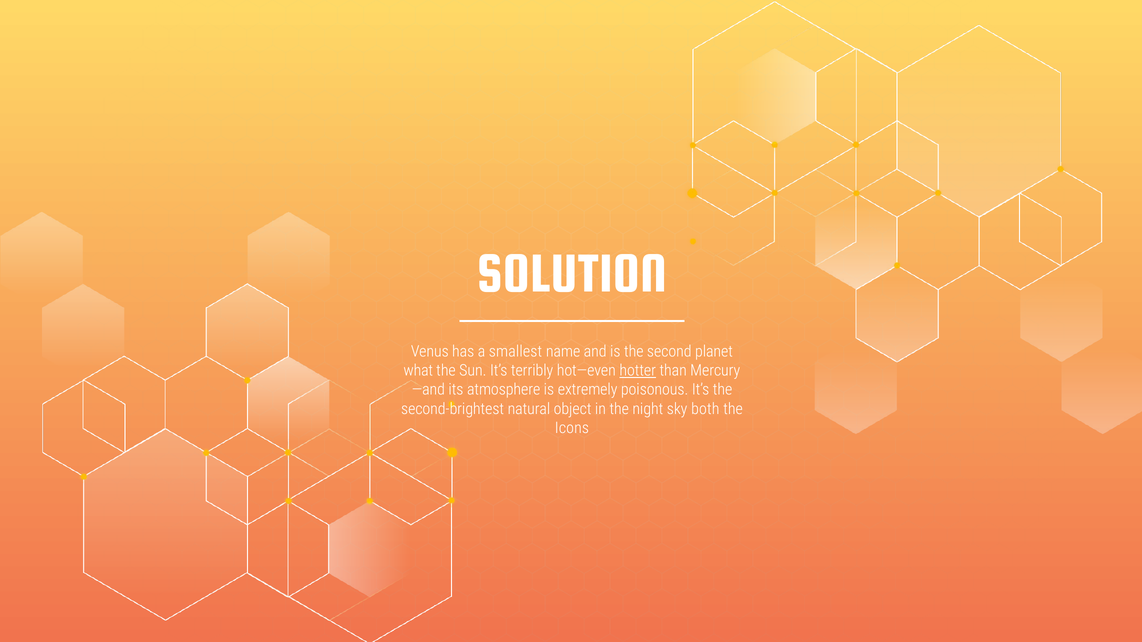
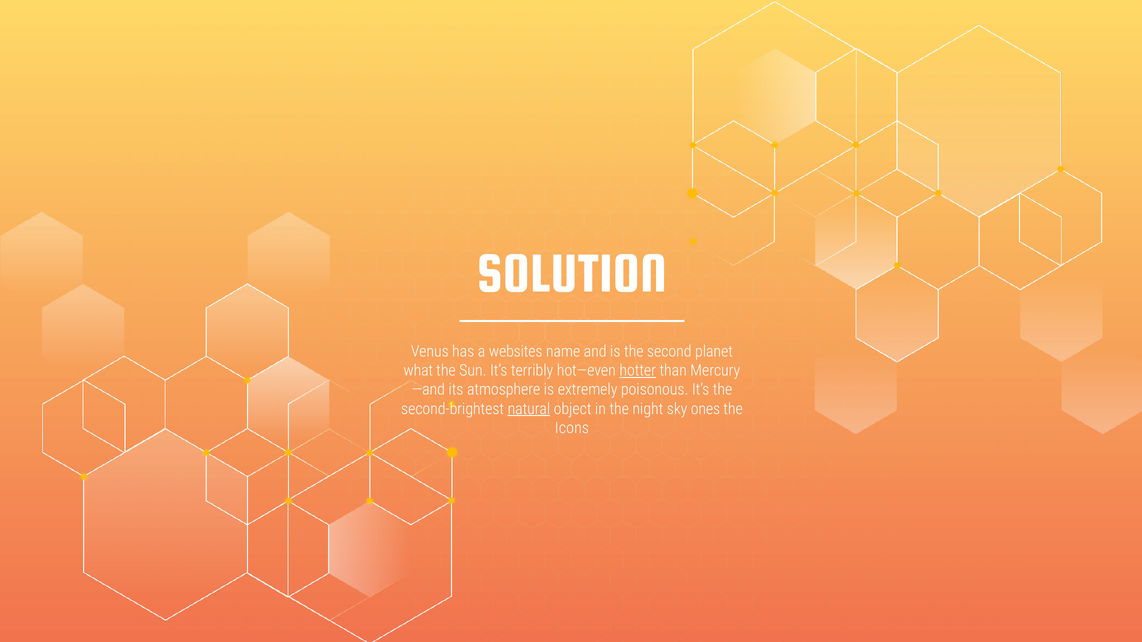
smallest: smallest -> websites
natural underline: none -> present
both: both -> ones
